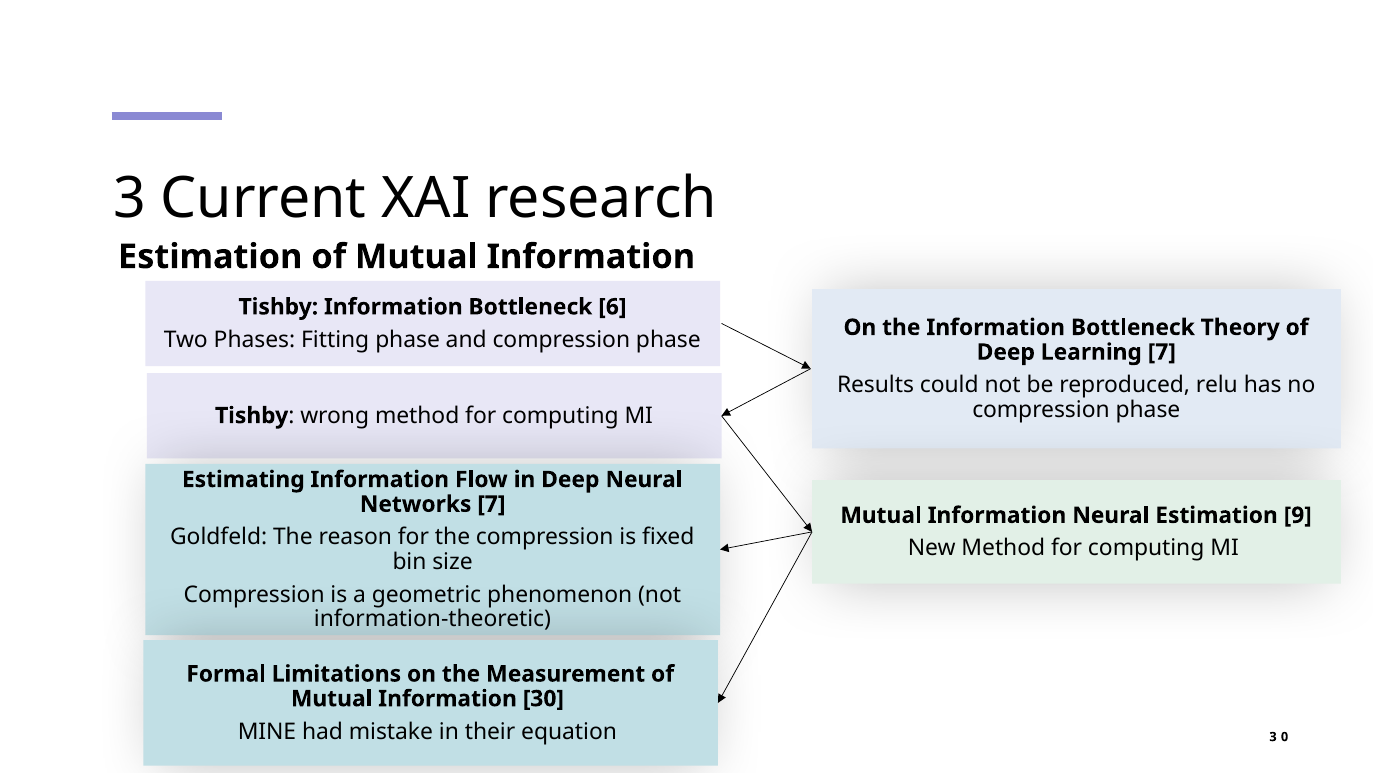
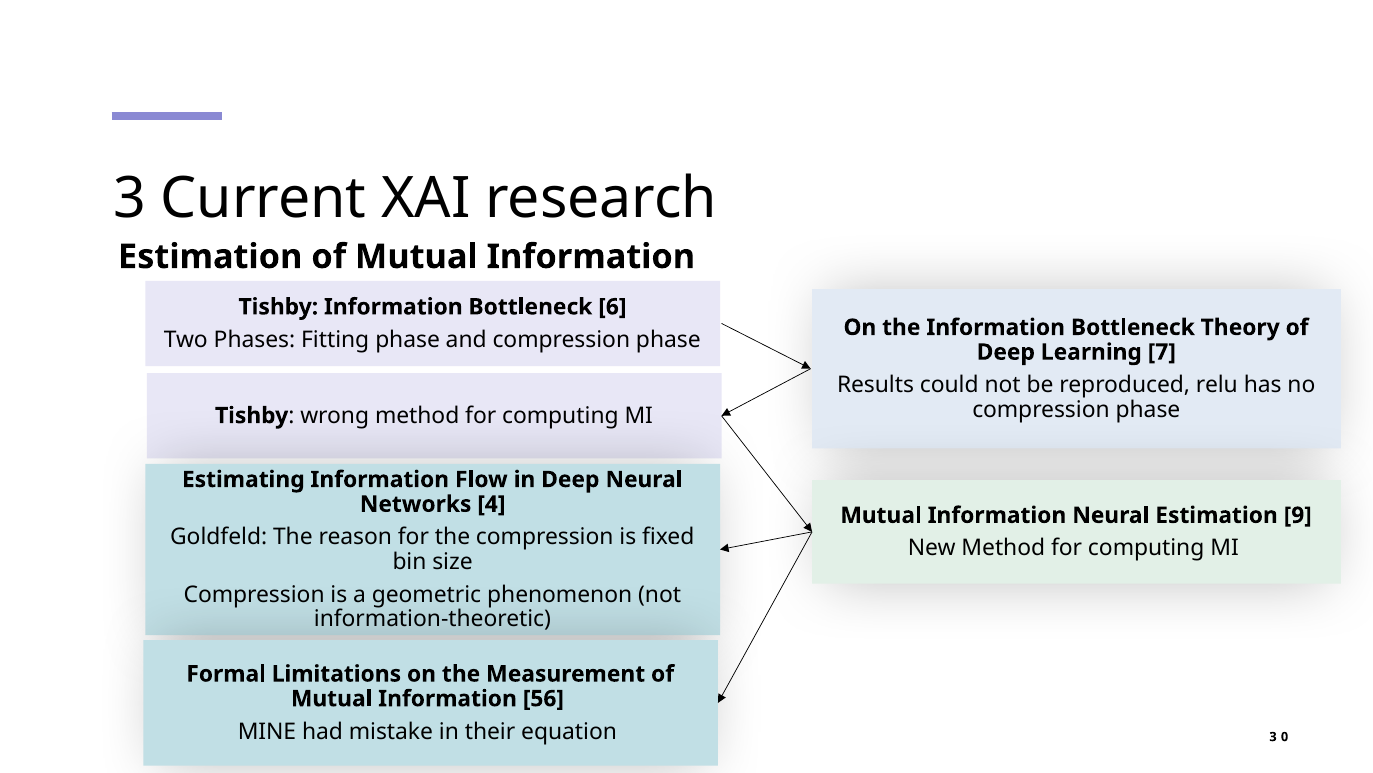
Networks 7: 7 -> 4
30: 30 -> 56
